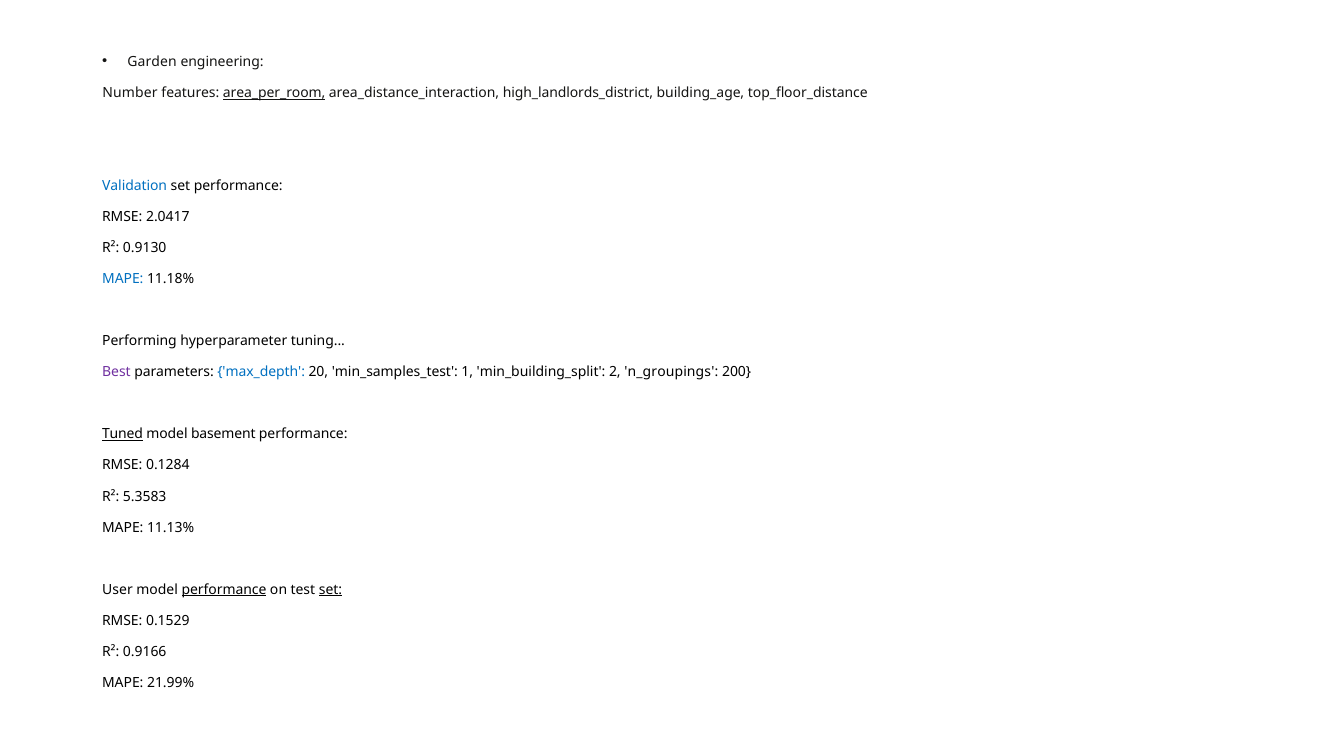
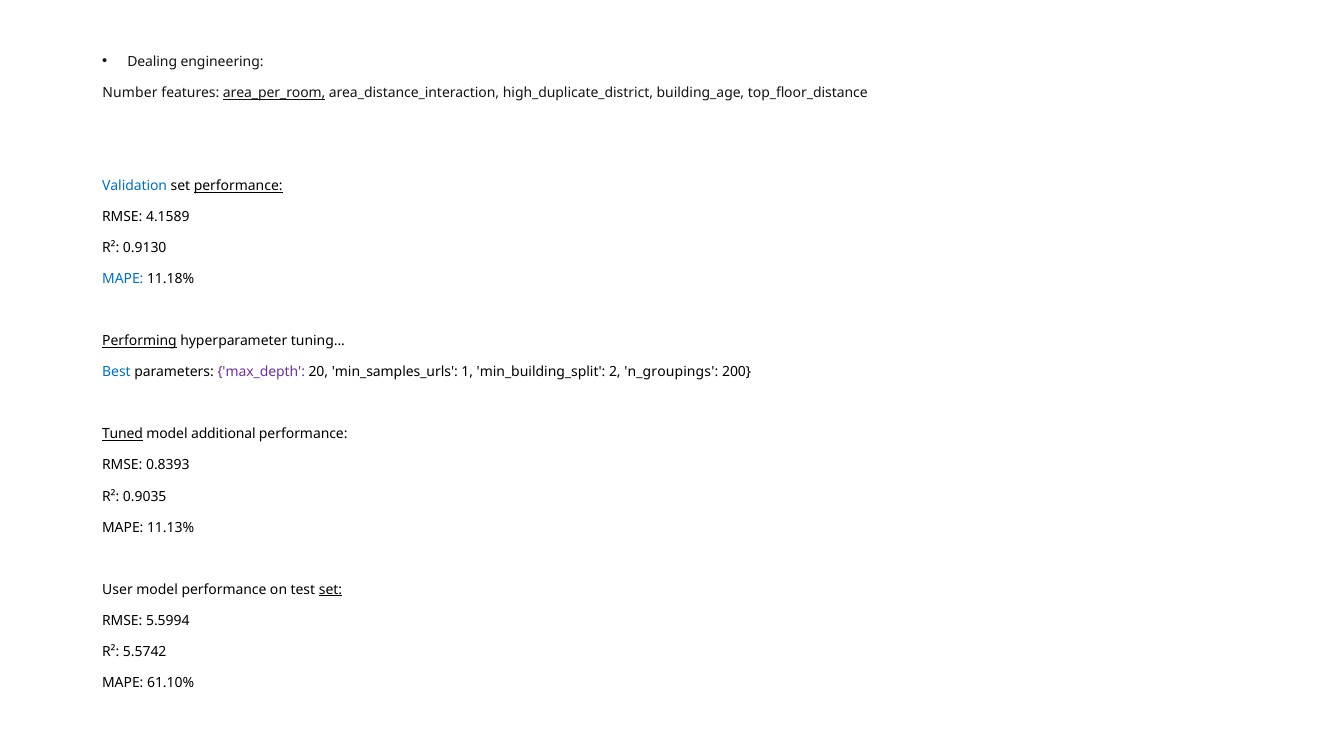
Garden: Garden -> Dealing
high_landlords_district: high_landlords_district -> high_duplicate_district
performance at (238, 186) underline: none -> present
2.0417: 2.0417 -> 4.1589
Performing underline: none -> present
Best colour: purple -> blue
max_depth colour: blue -> purple
min_samples_test: min_samples_test -> min_samples_urls
basement: basement -> additional
0.1284: 0.1284 -> 0.8393
5.3583: 5.3583 -> 0.9035
performance at (224, 589) underline: present -> none
0.1529: 0.1529 -> 5.5994
0.9166: 0.9166 -> 5.5742
21.99%: 21.99% -> 61.10%
